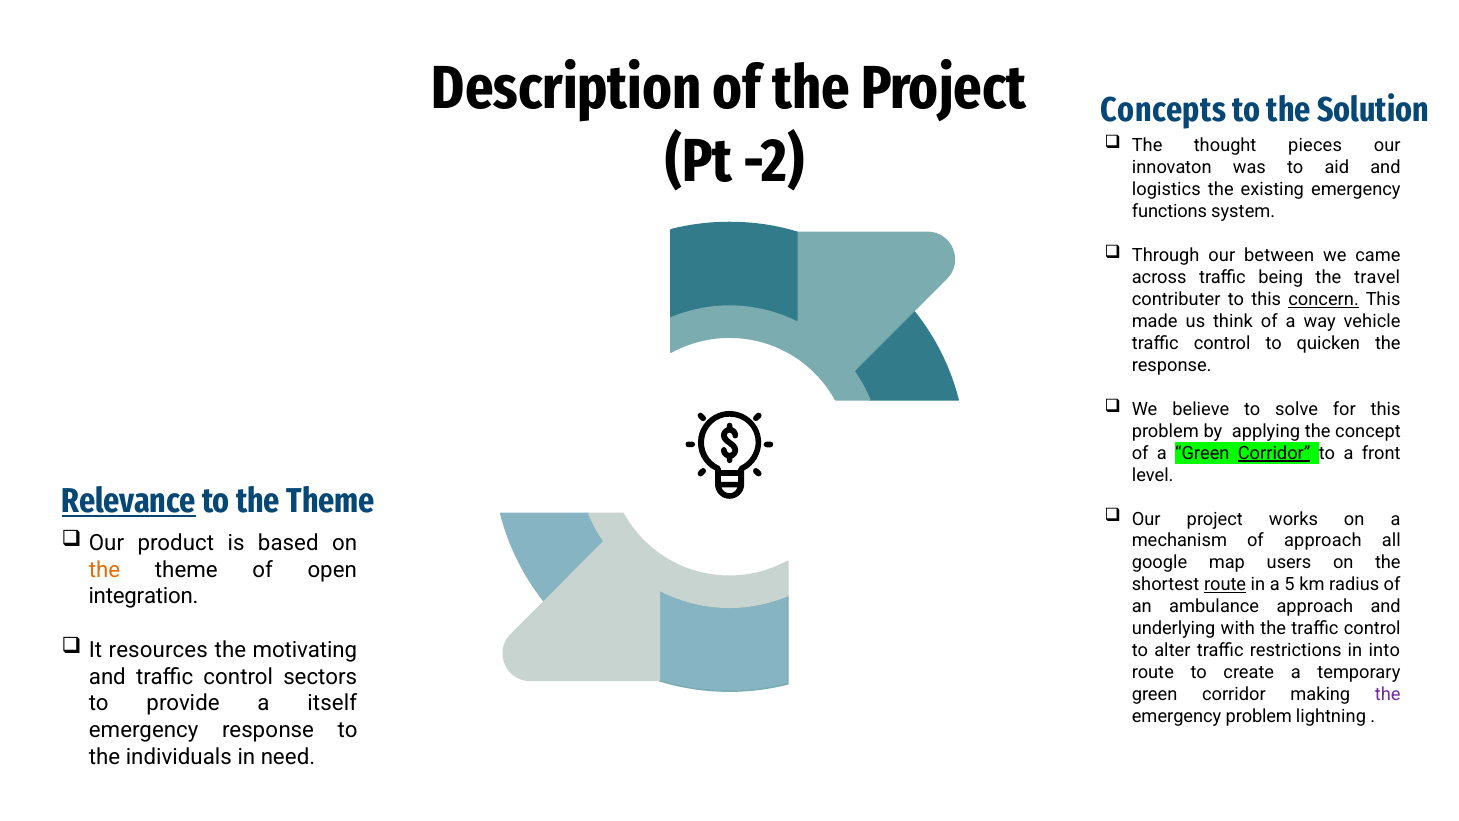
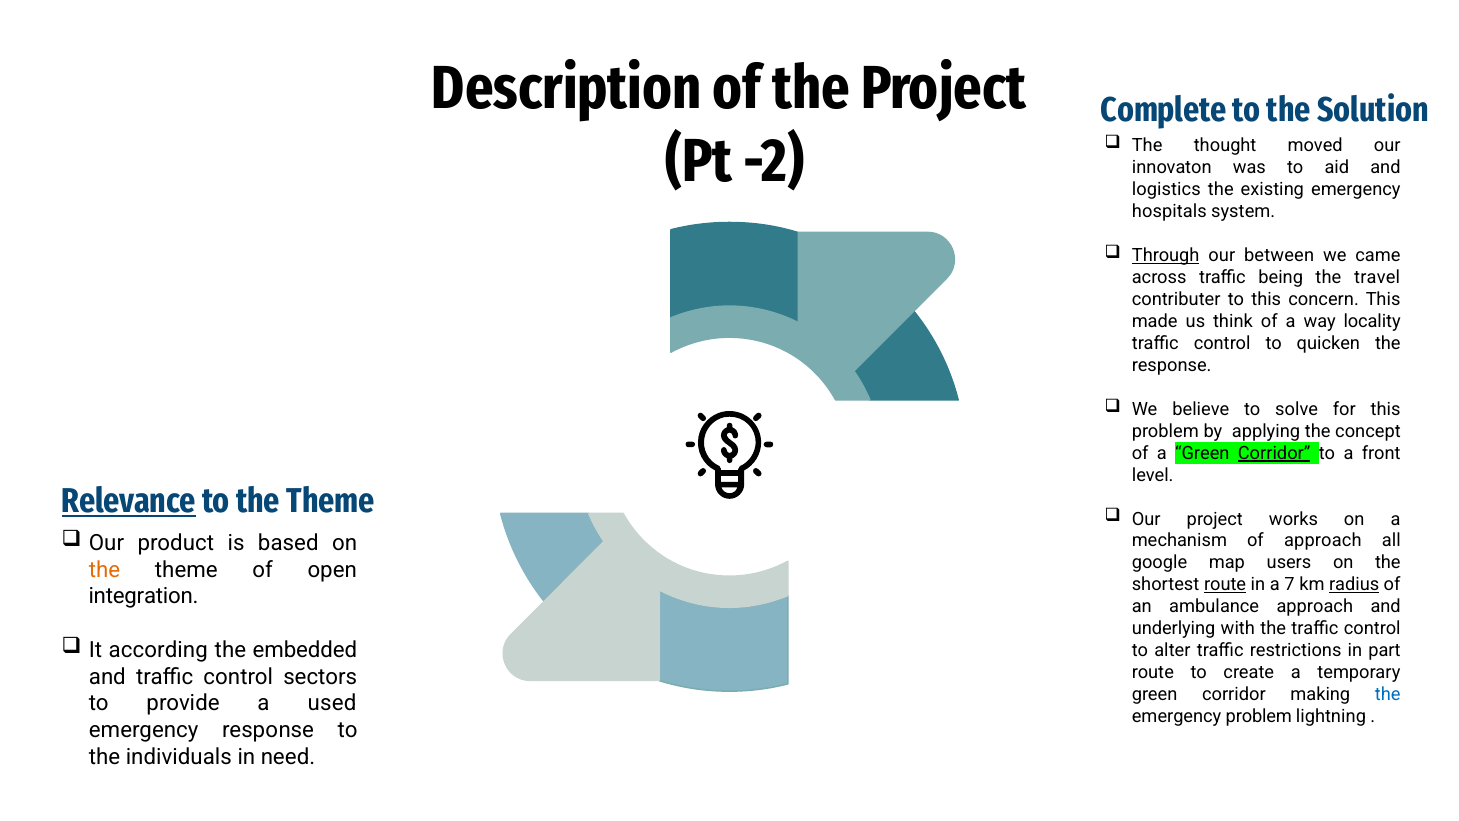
Concepts: Concepts -> Complete
pieces: pieces -> moved
functions: functions -> hospitals
Through underline: none -> present
concern underline: present -> none
vehicle: vehicle -> locality
5: 5 -> 7
radius underline: none -> present
resources: resources -> according
motivating: motivating -> embedded
into: into -> part
the at (1388, 694) colour: purple -> blue
itself: itself -> used
